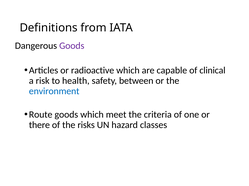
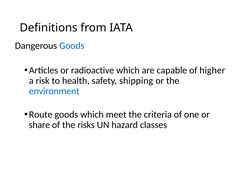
Goods at (72, 46) colour: purple -> blue
clinical: clinical -> higher
between: between -> shipping
there: there -> share
